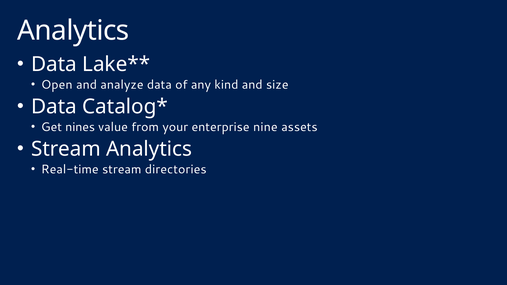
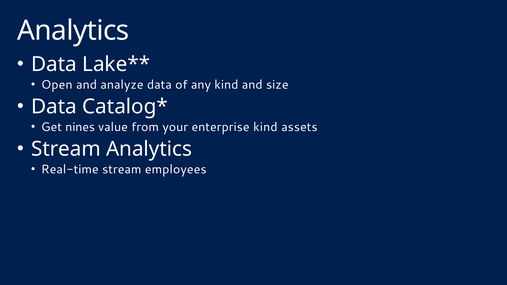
enterprise nine: nine -> kind
directories: directories -> employees
